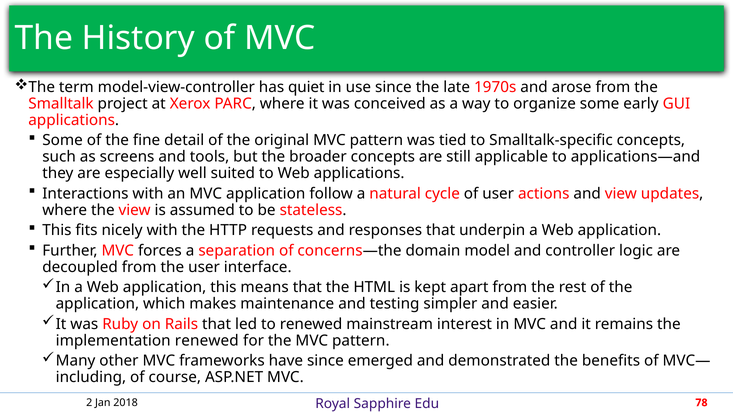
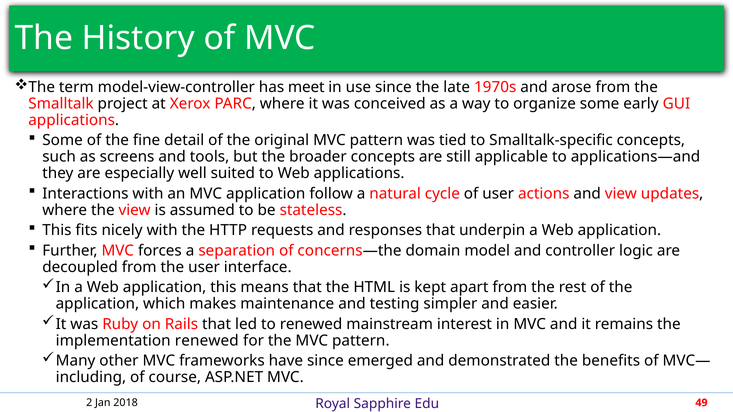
quiet: quiet -> meet
78: 78 -> 49
